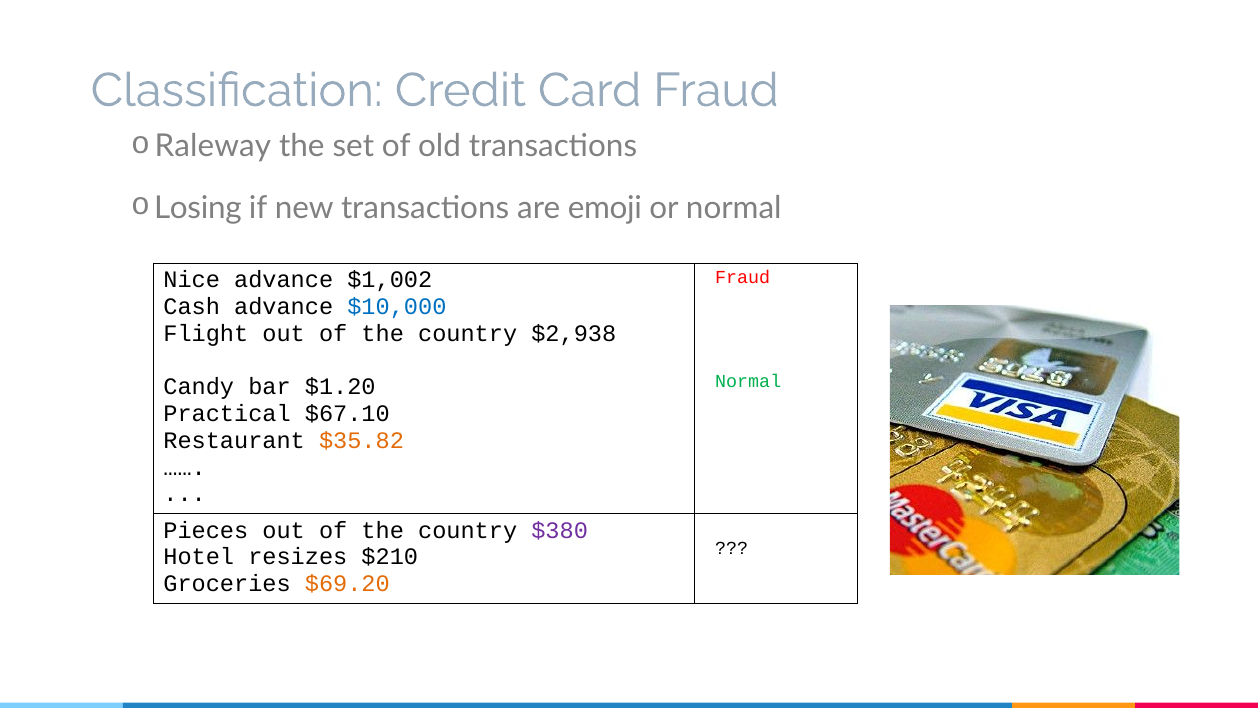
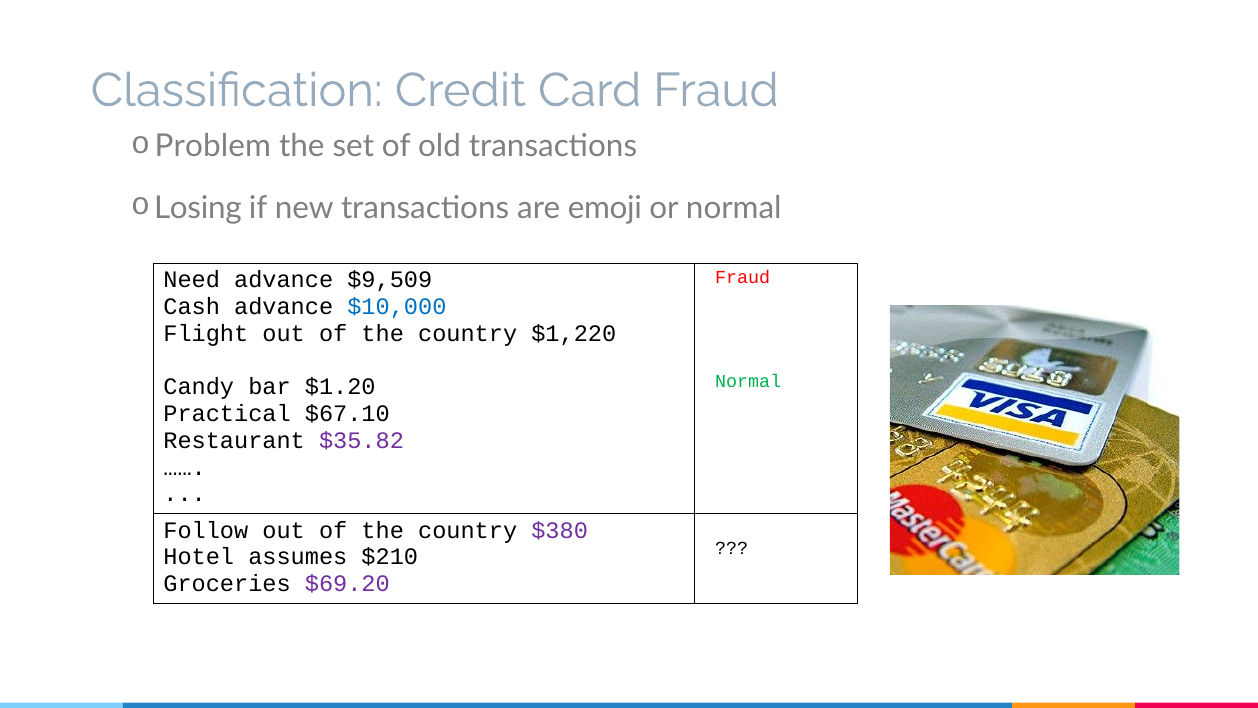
Raleway: Raleway -> Problem
Nice: Nice -> Need
$1,002: $1,002 -> $9,509
$2,938: $2,938 -> $1,220
$35.82 colour: orange -> purple
Pieces: Pieces -> Follow
resizes: resizes -> assumes
$69.20 colour: orange -> purple
